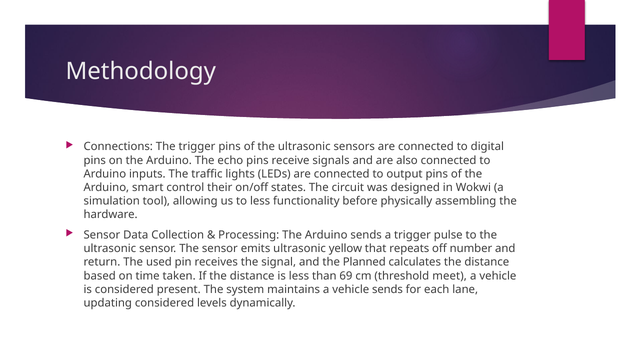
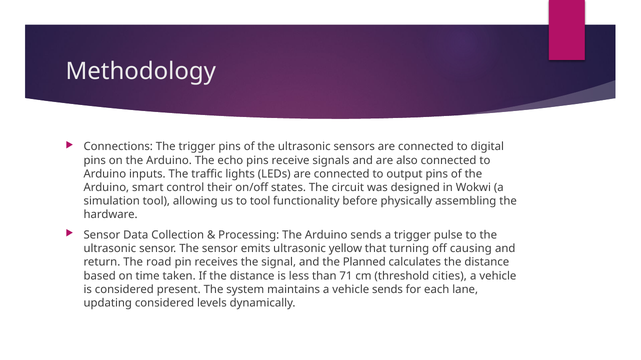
to less: less -> tool
repeats: repeats -> turning
number: number -> causing
used: used -> road
69: 69 -> 71
meet: meet -> cities
